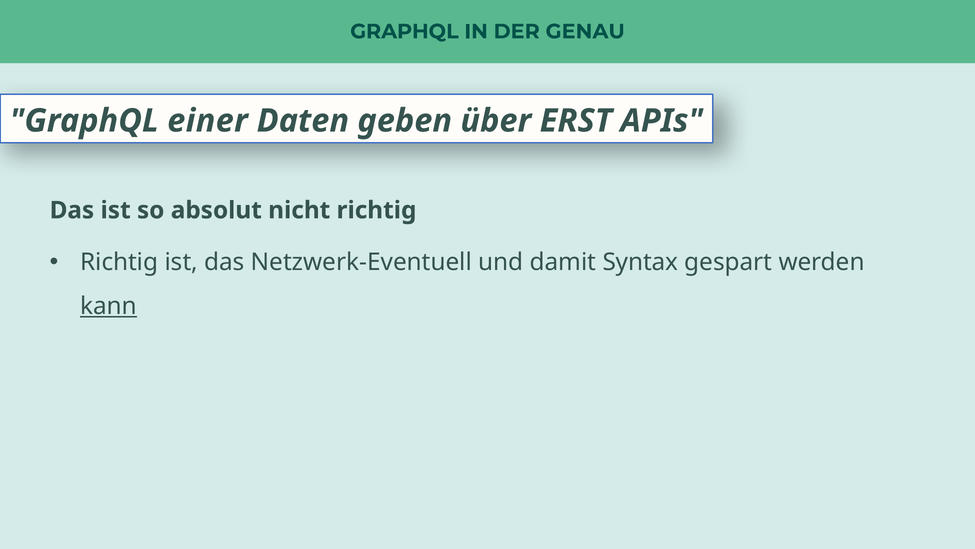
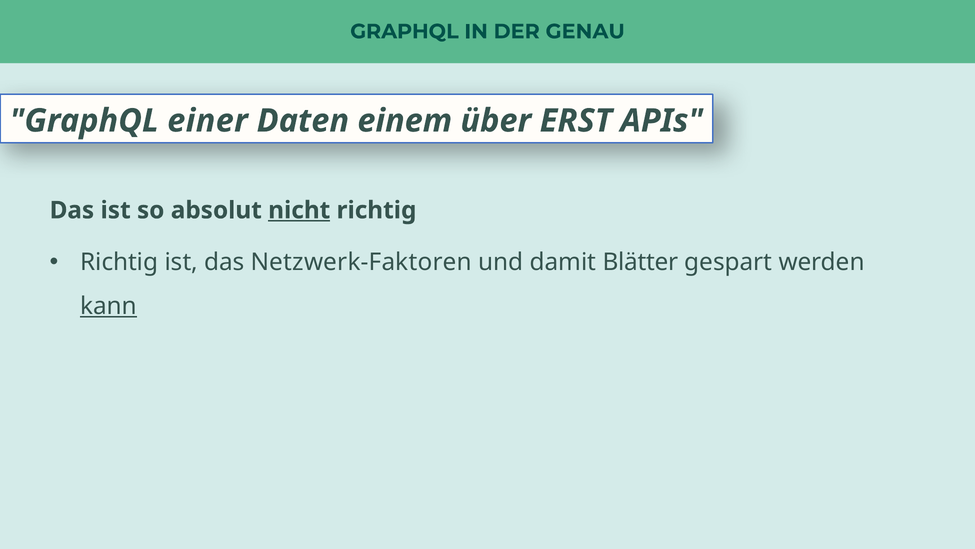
geben: geben -> einem
nicht underline: none -> present
Netzwerk-Eventuell: Netzwerk-Eventuell -> Netzwerk-Faktoren
Syntax: Syntax -> Blätter
